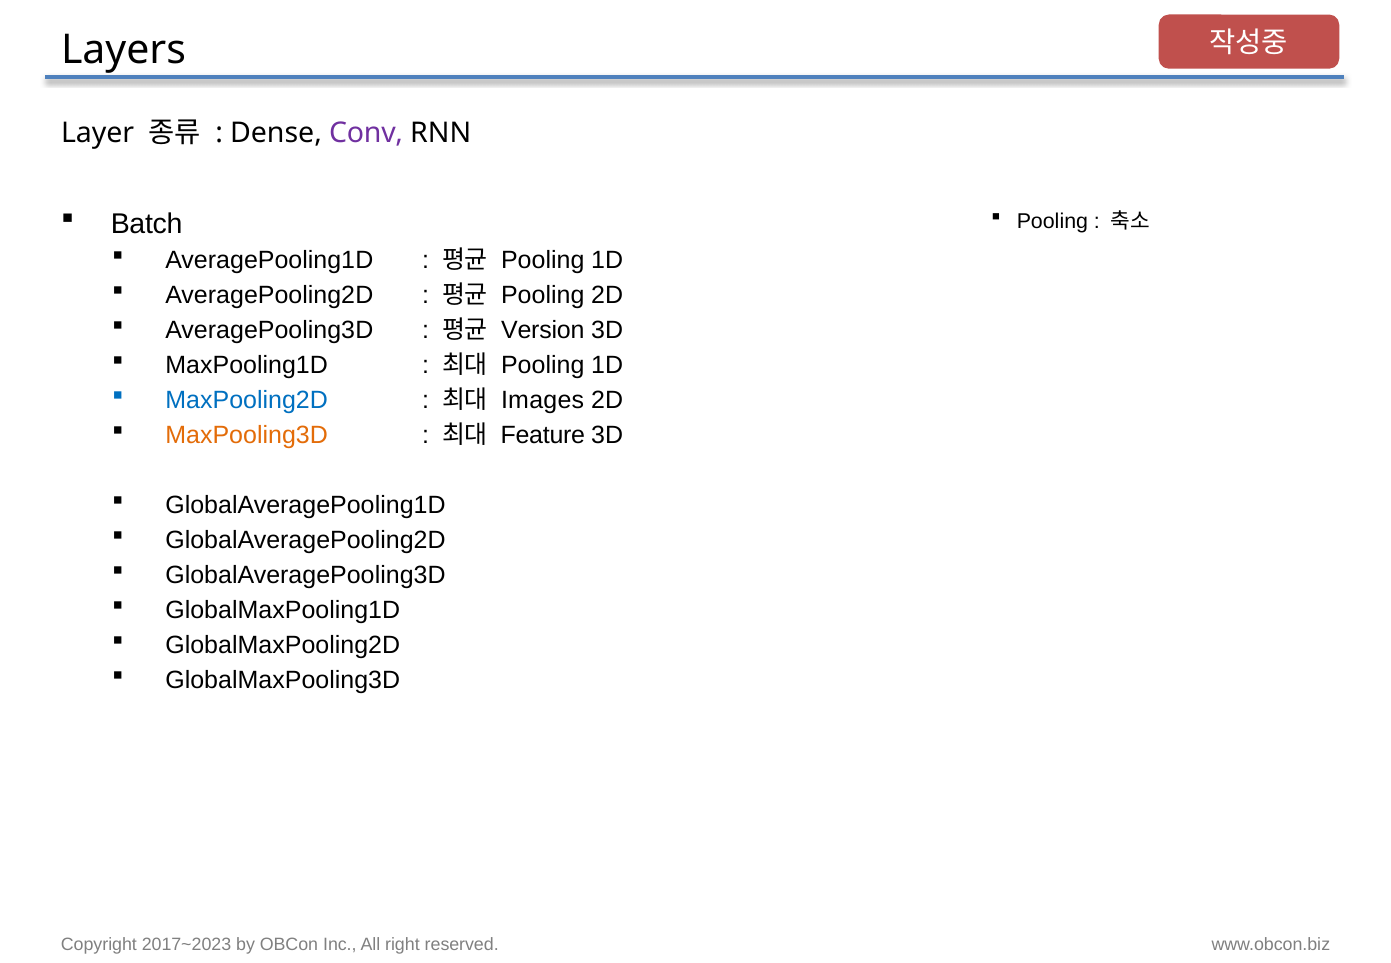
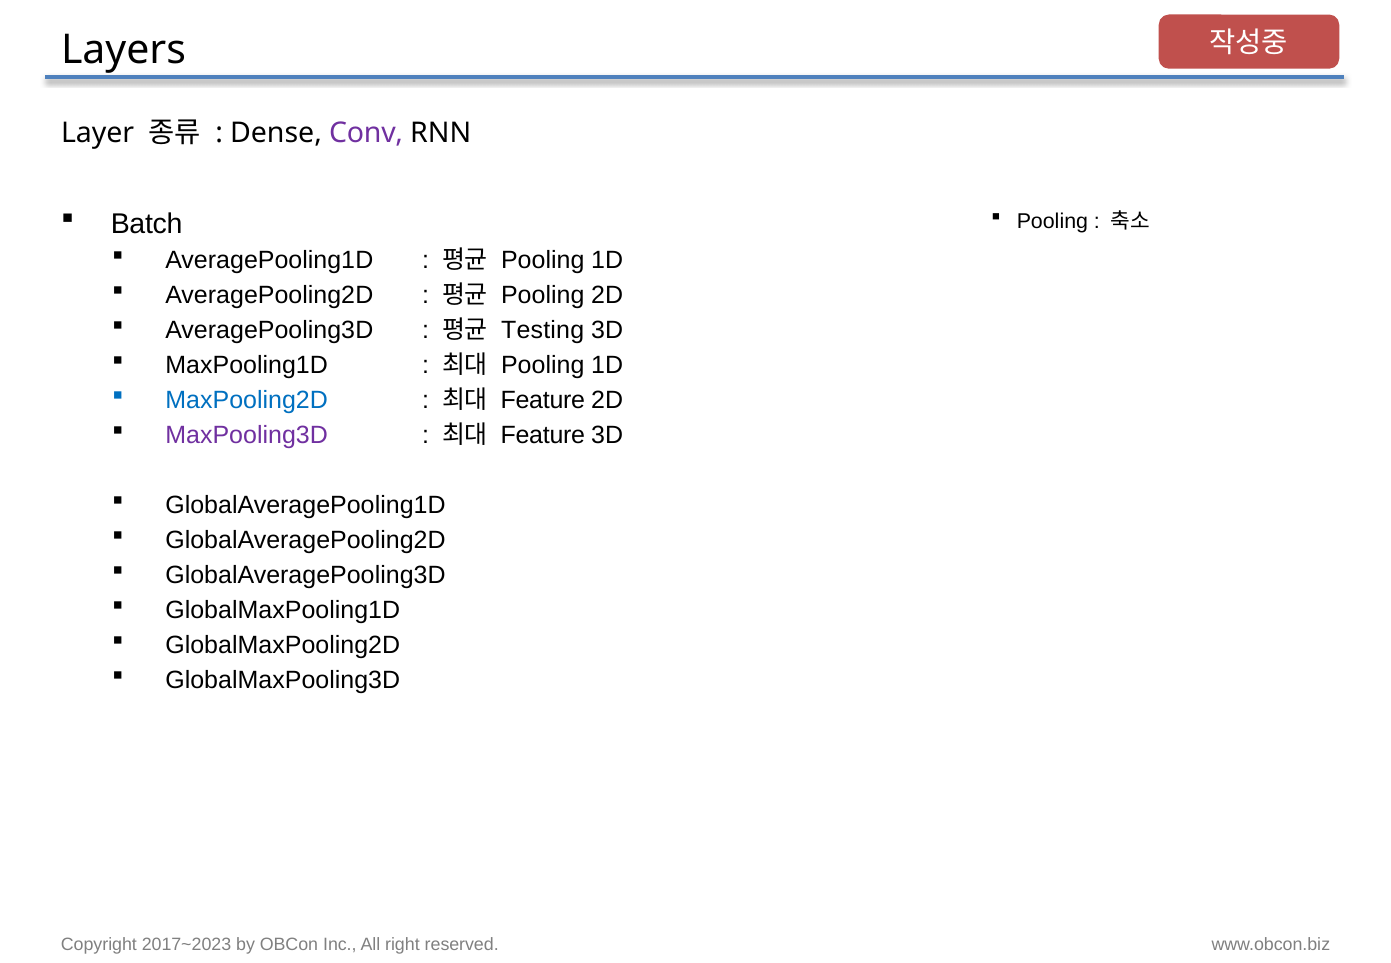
Version: Version -> Testing
Images at (543, 401): Images -> Feature
MaxPooling3D colour: orange -> purple
